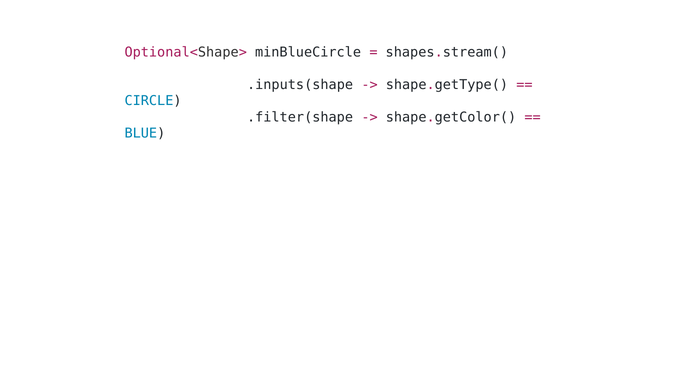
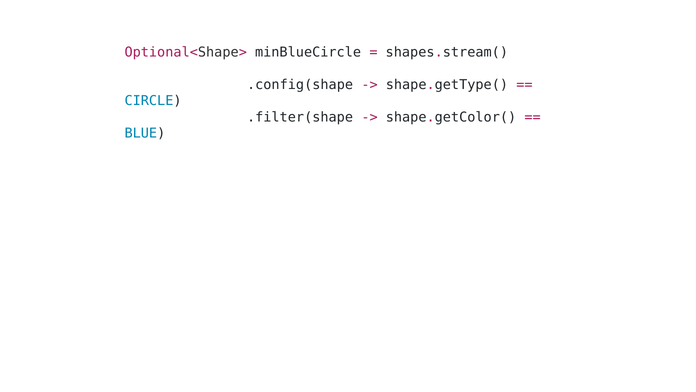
.inputs(shape: .inputs(shape -> .config(shape
